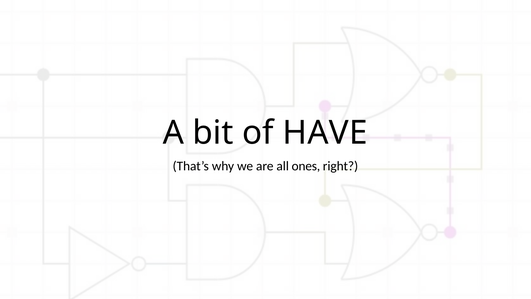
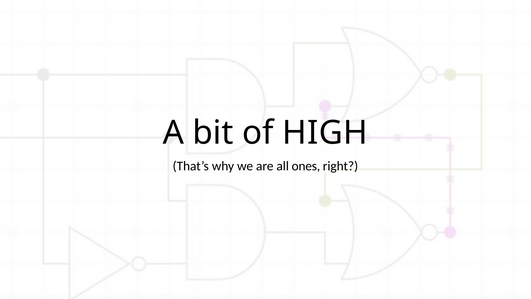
HAVE: HAVE -> HIGH
